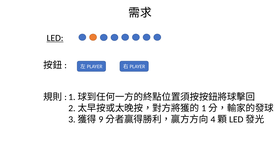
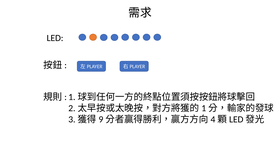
LED underline: present -> none
